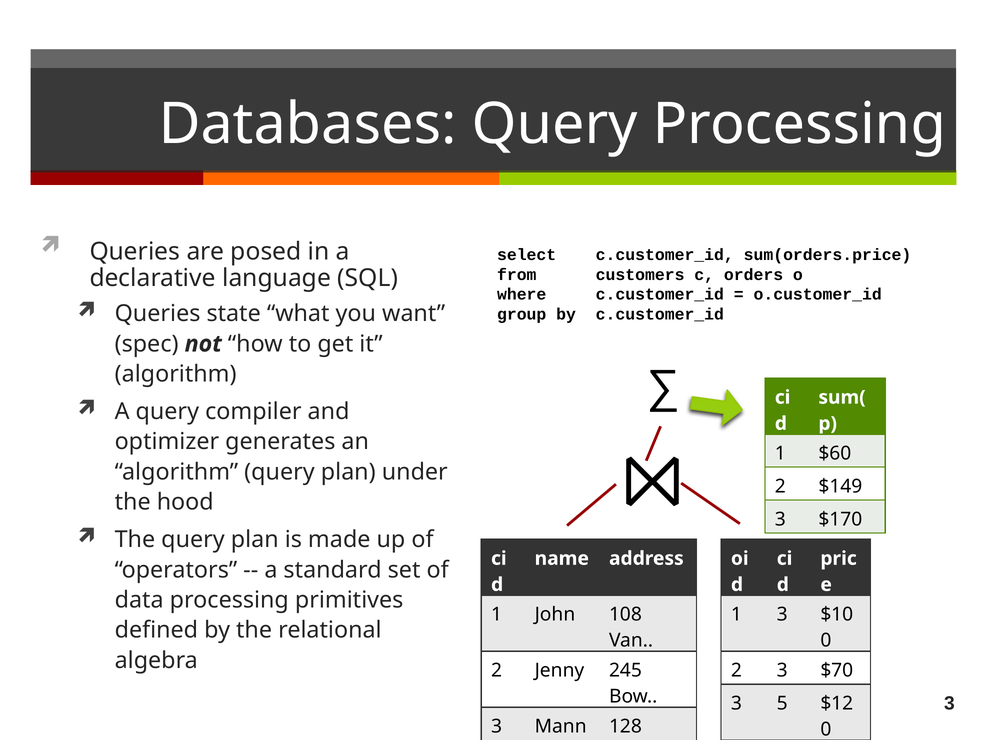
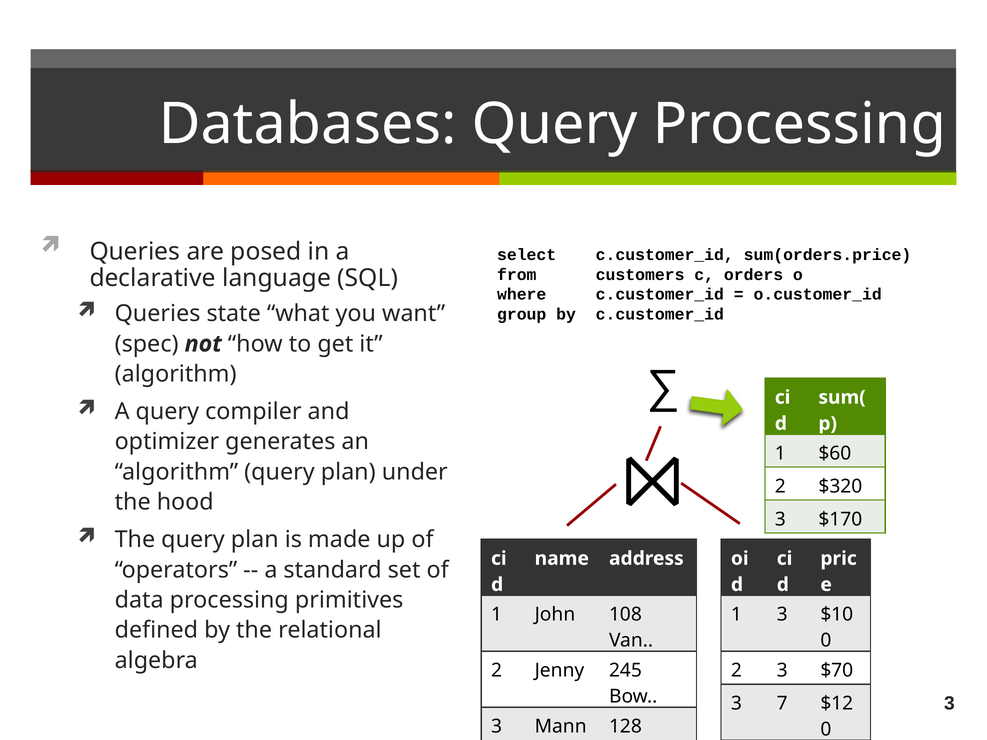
$149: $149 -> $320
5: 5 -> 7
